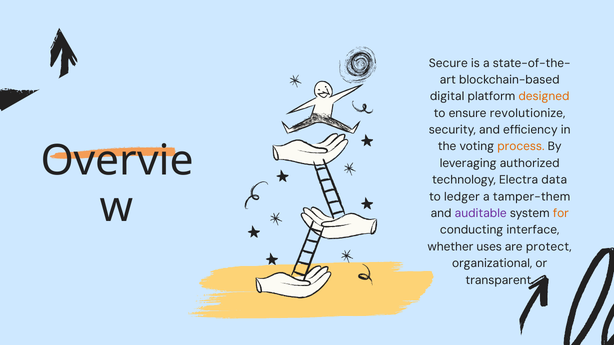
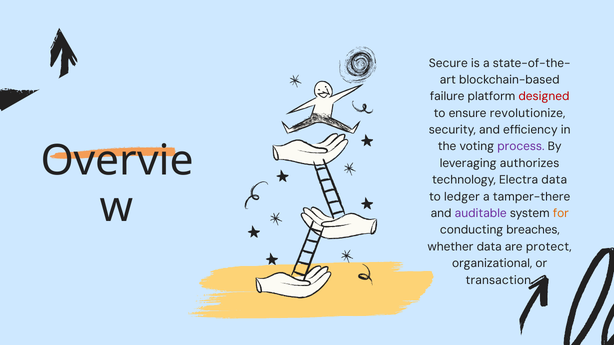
digital: digital -> failure
designed colour: orange -> red
process colour: orange -> purple
authorized: authorized -> authorizes
tamper-them: tamper-them -> tamper-there
interface: interface -> breaches
whether uses: uses -> data
transparent: transparent -> transaction
